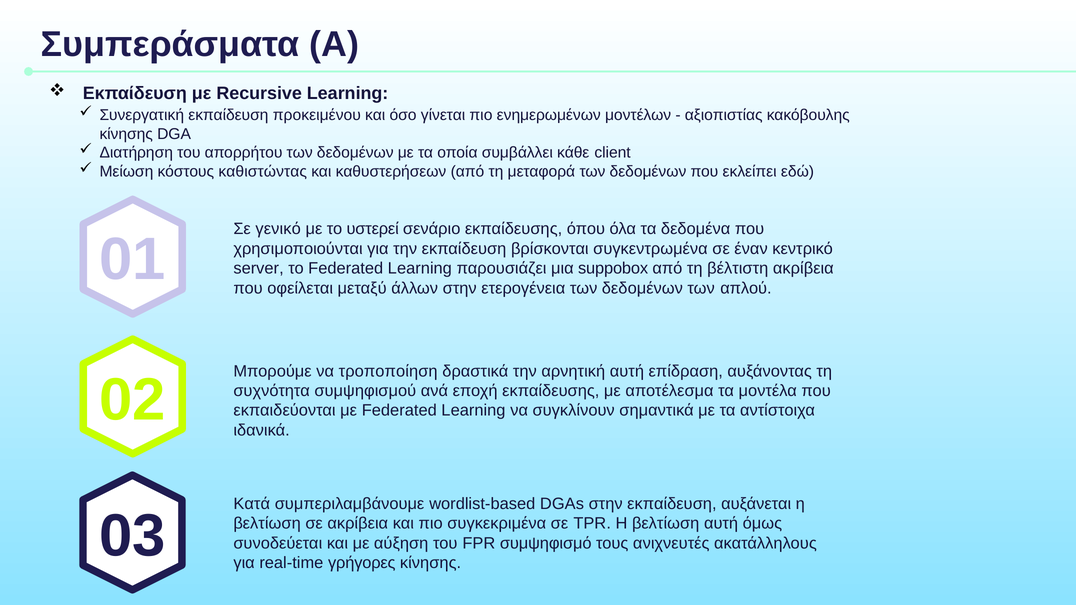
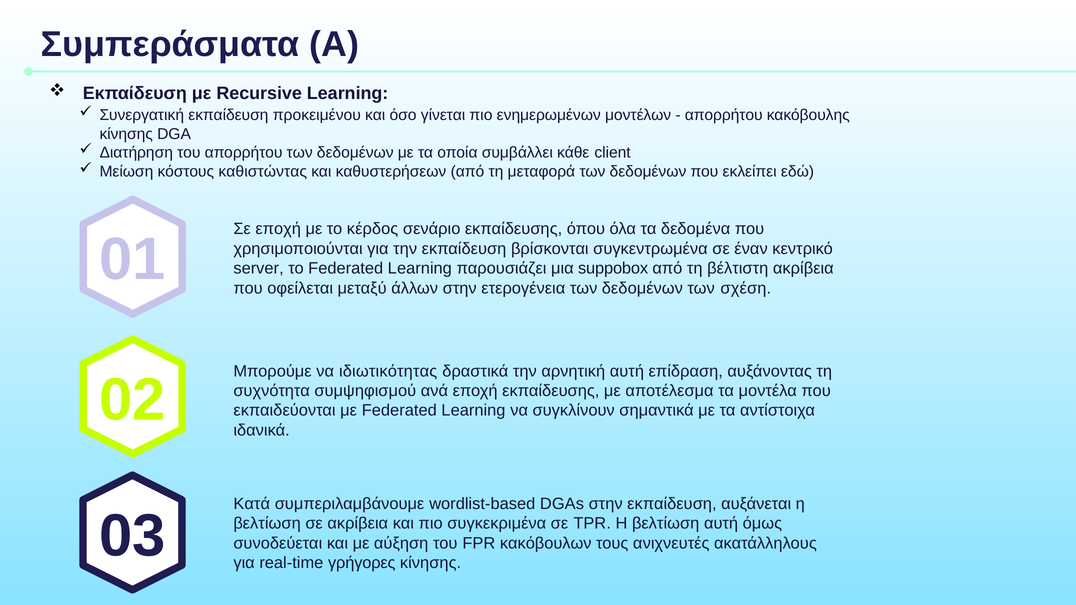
αξιοπιστίας at (724, 115): αξιοπιστίας -> απορρήτου
Σε γενικό: γενικό -> εποχή
υστερεί: υστερεί -> κέρδος
απλού: απλού -> σχέση
τροποποίηση: τροποποίηση -> ιδιωτικότητας
συμψηφισμό: συμψηφισμό -> κακόβουλων
